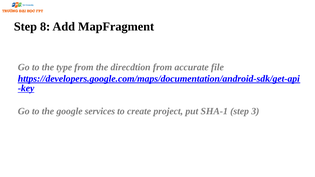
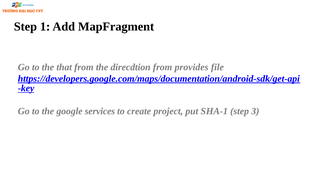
8: 8 -> 1
type: type -> that
accurate: accurate -> provides
